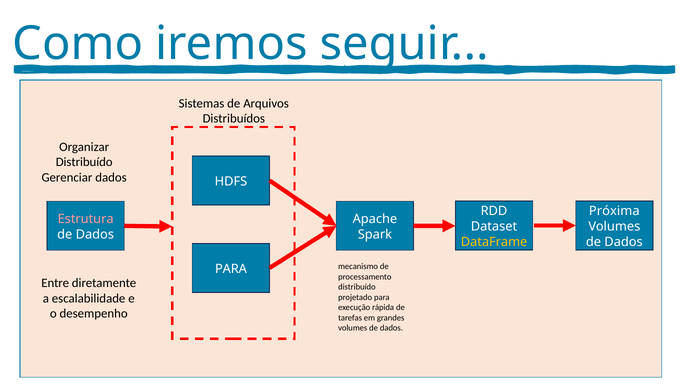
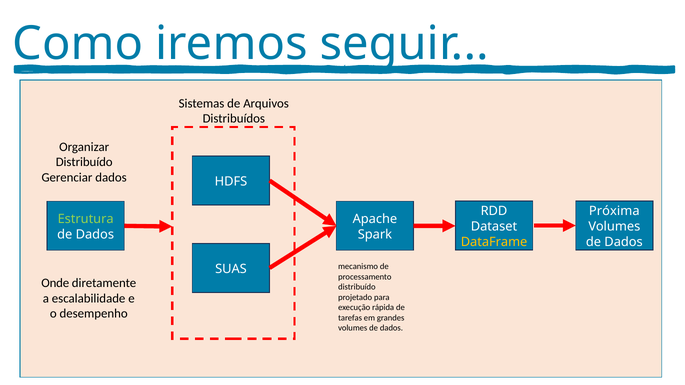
Estrutura colour: pink -> light green
PARA at (231, 269): PARA -> SUAS
Entre: Entre -> Onde
